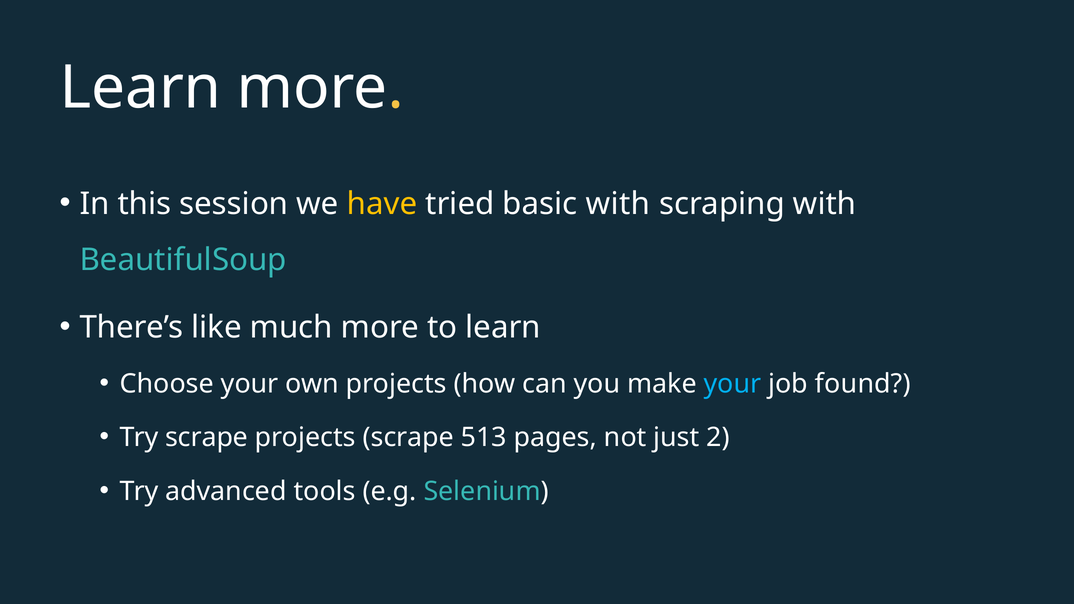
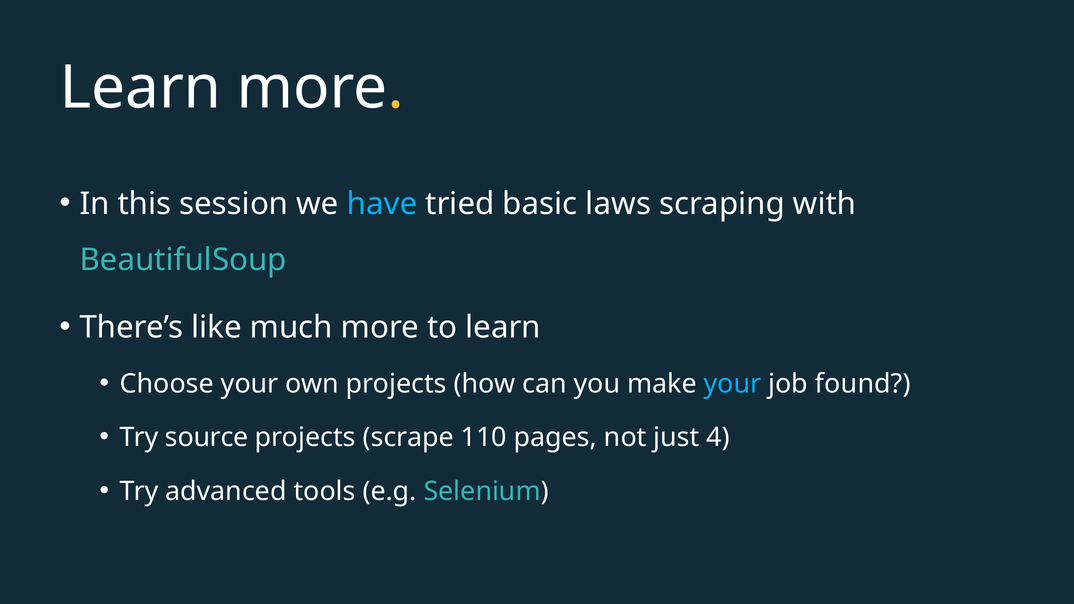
have colour: yellow -> light blue
basic with: with -> laws
Try scrape: scrape -> source
513: 513 -> 110
2: 2 -> 4
